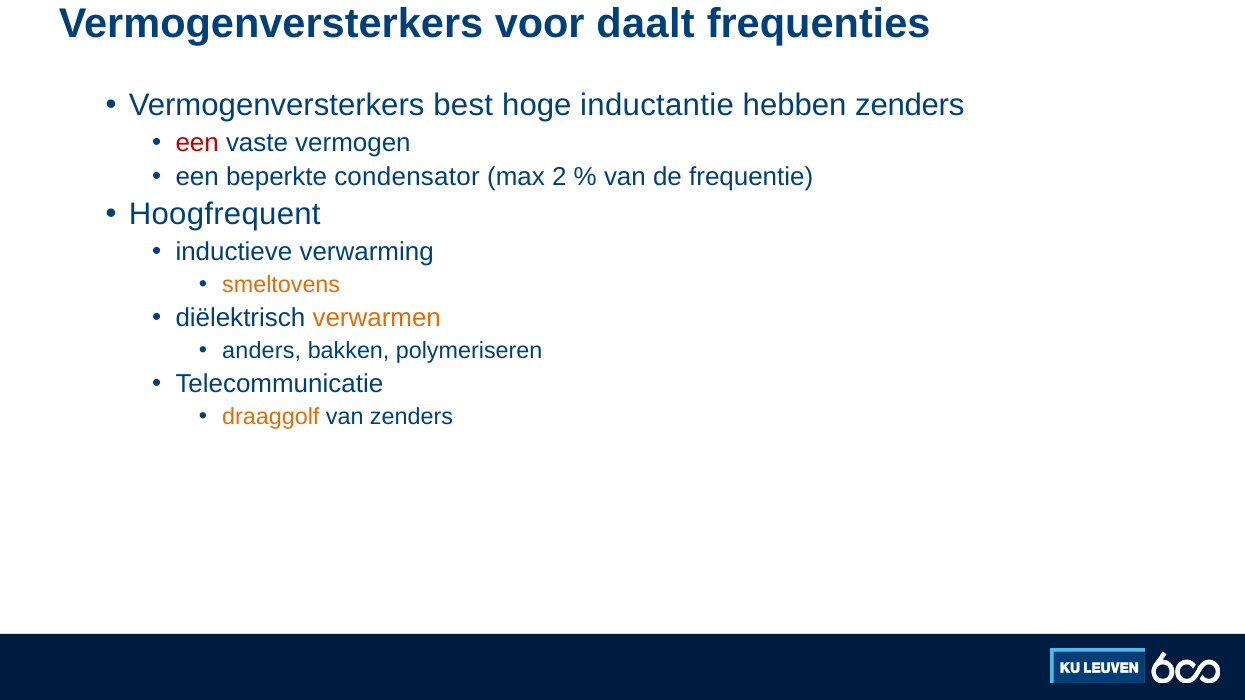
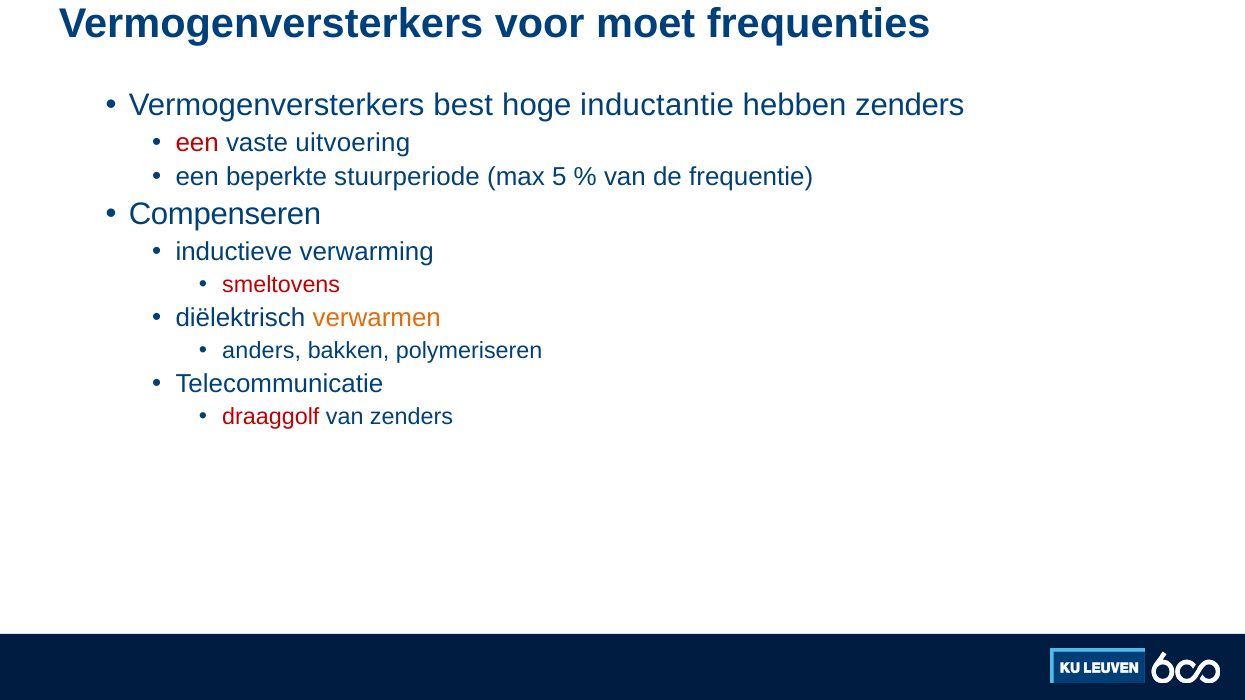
daalt: daalt -> moet
vermogen: vermogen -> uitvoering
condensator: condensator -> stuurperiode
2: 2 -> 5
Hoogfrequent: Hoogfrequent -> Compenseren
smeltovens colour: orange -> red
draaggolf colour: orange -> red
